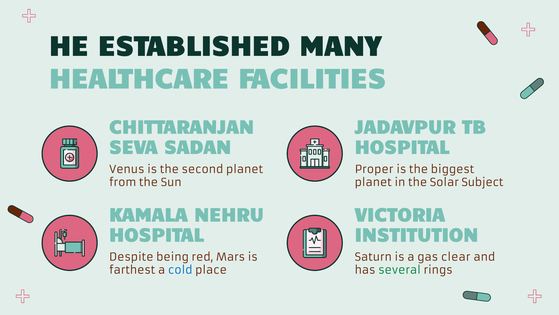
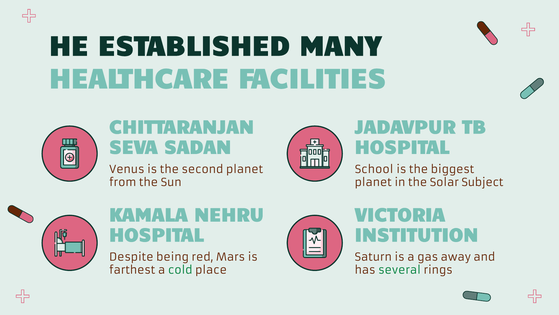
Proper: Proper -> School
clear: clear -> away
cold colour: blue -> green
